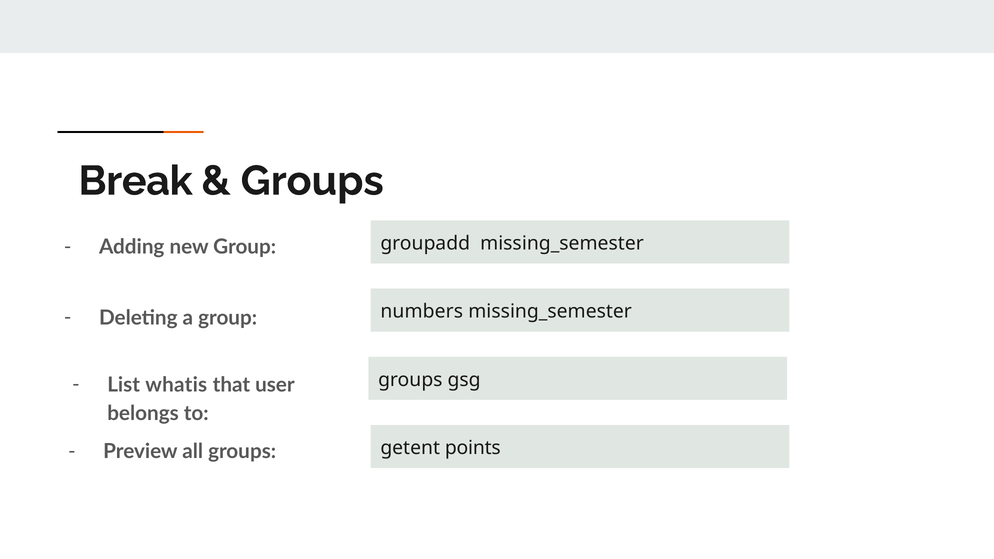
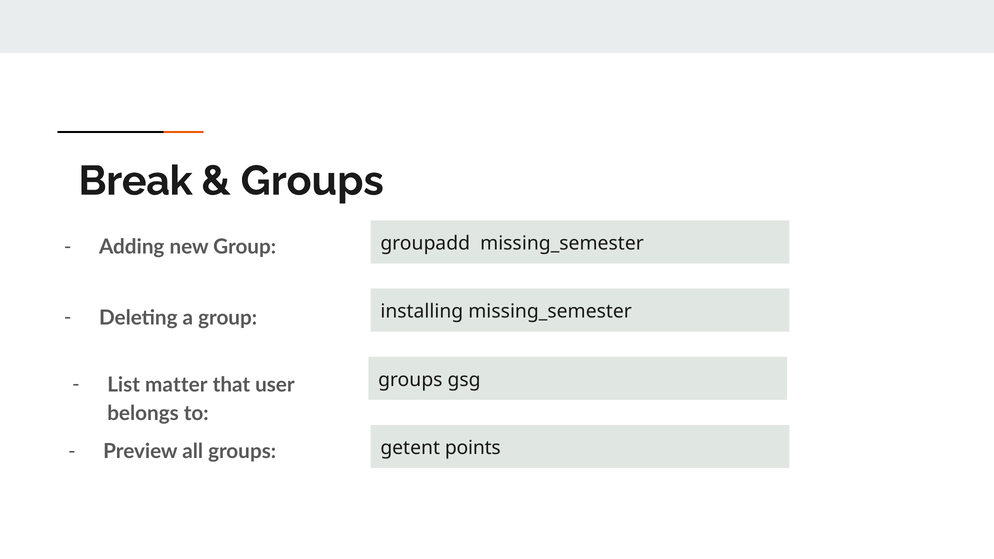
numbers: numbers -> installing
whatis: whatis -> matter
